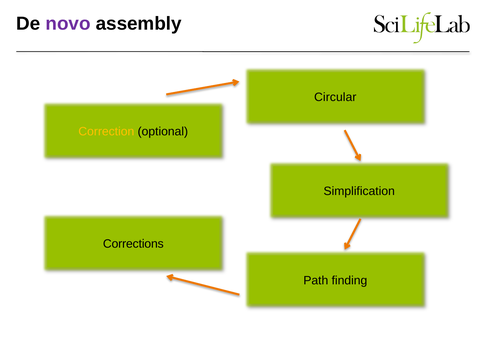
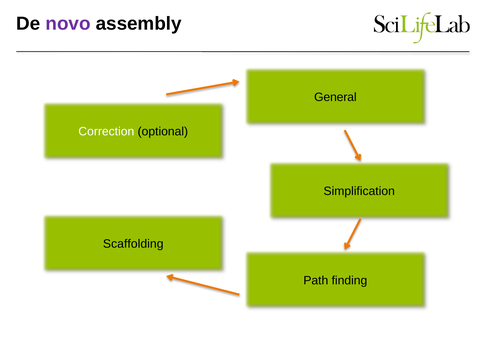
Circular: Circular -> General
Correction colour: yellow -> white
Corrections: Corrections -> Scaffolding
